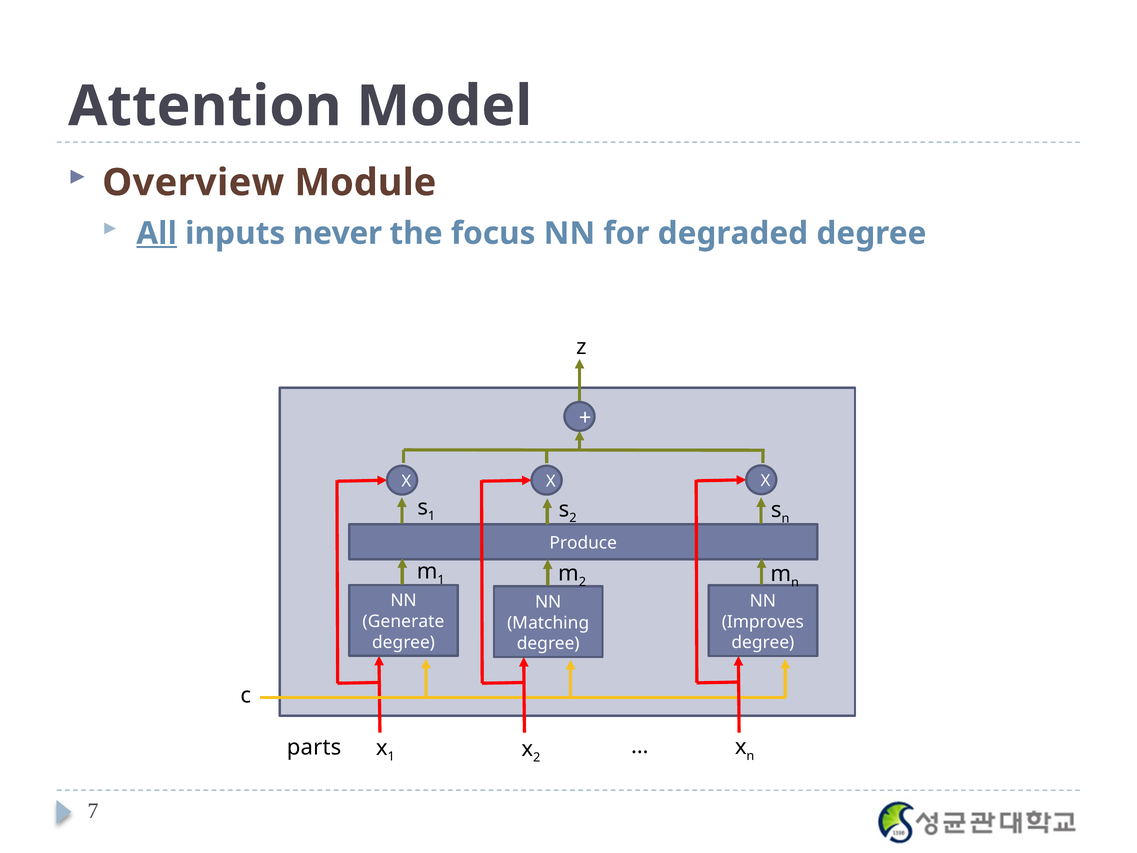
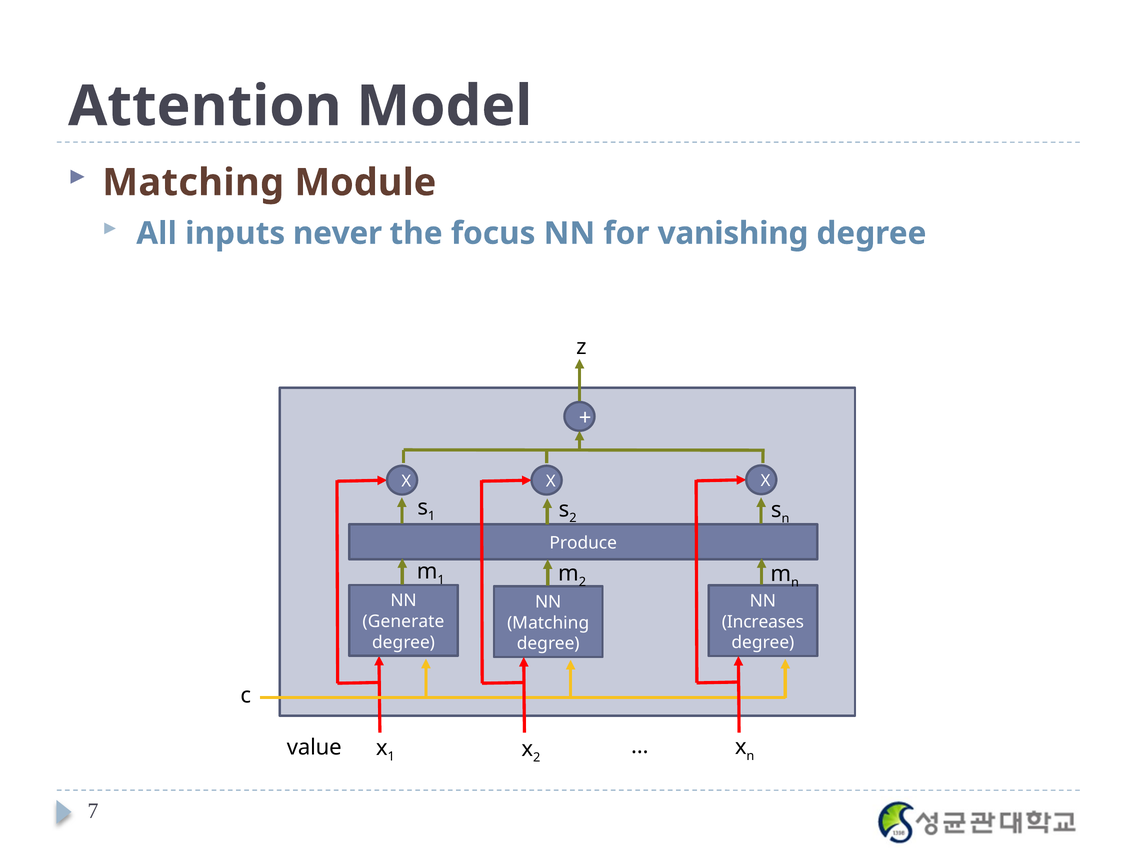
Overview at (193, 183): Overview -> Matching
All underline: present -> none
degraded: degraded -> vanishing
Improves: Improves -> Increases
parts: parts -> value
